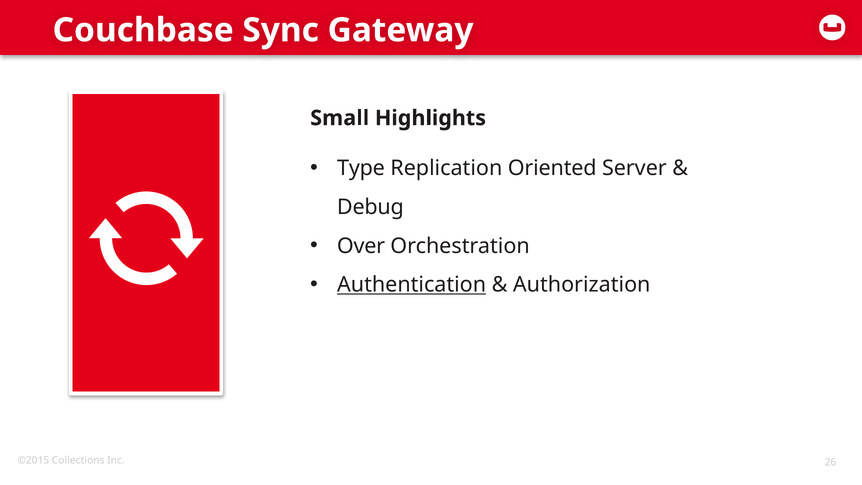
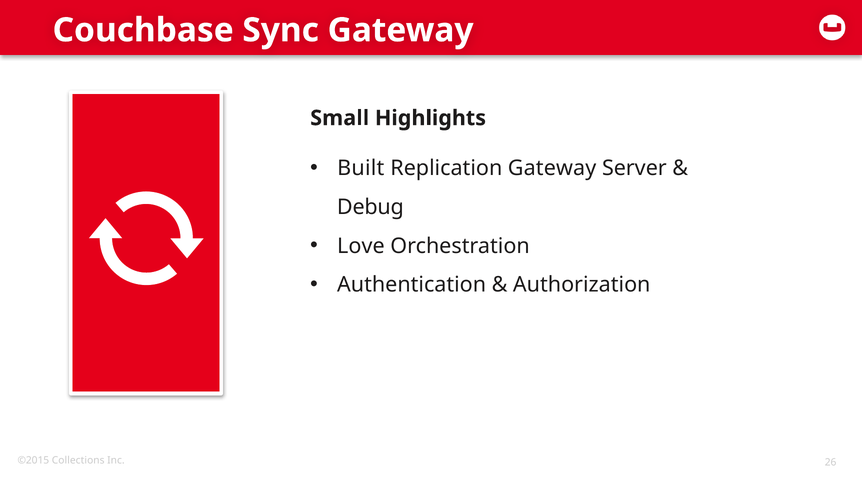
Type: Type -> Built
Replication Oriented: Oriented -> Gateway
Over: Over -> Love
Authentication underline: present -> none
